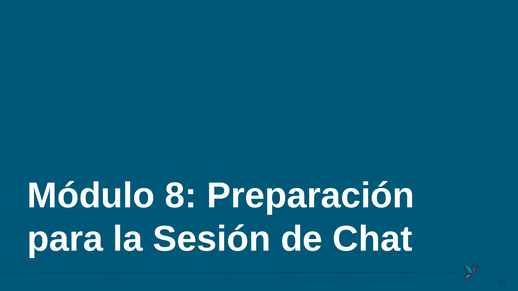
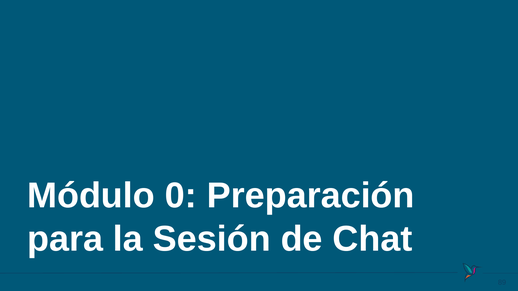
8: 8 -> 0
